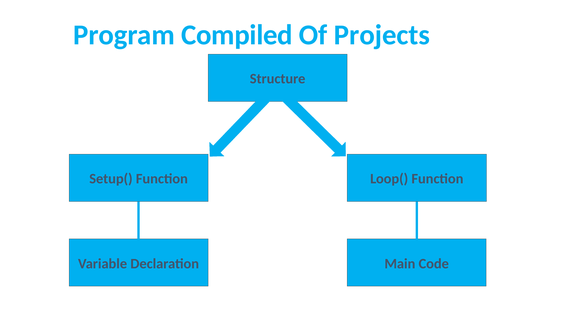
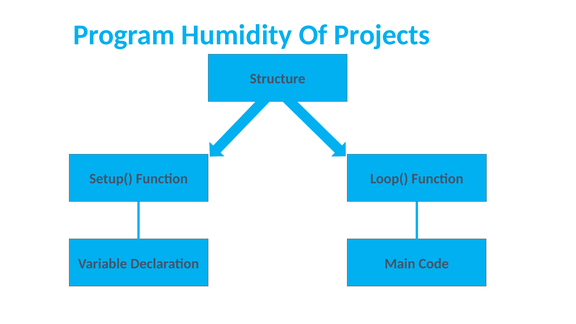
Compiled: Compiled -> Humidity
